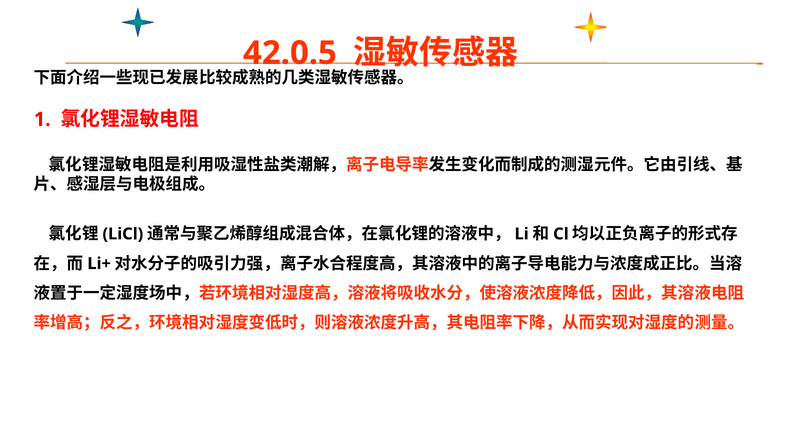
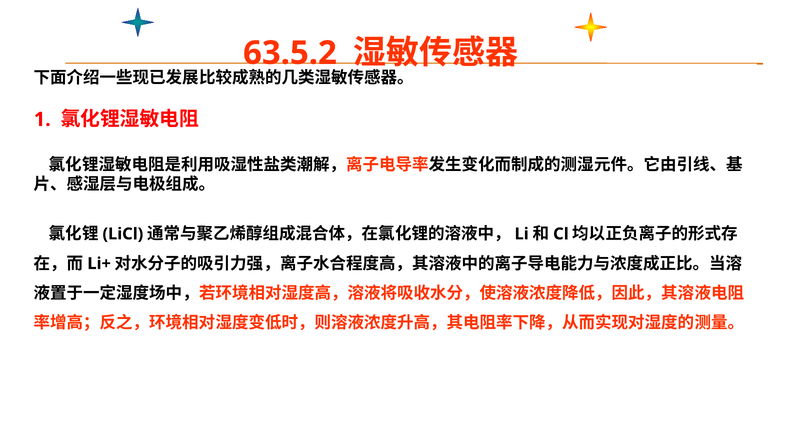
42.0.5: 42.0.5 -> 63.5.2
